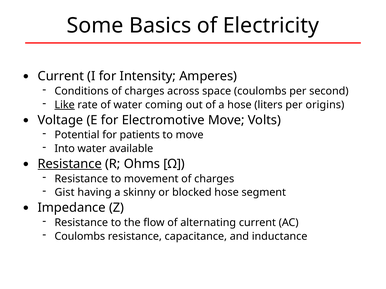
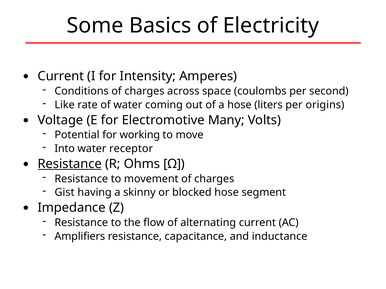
Like underline: present -> none
Electromotive Move: Move -> Many
patients: patients -> working
available: available -> receptor
Coulombs at (80, 237): Coulombs -> Amplifiers
